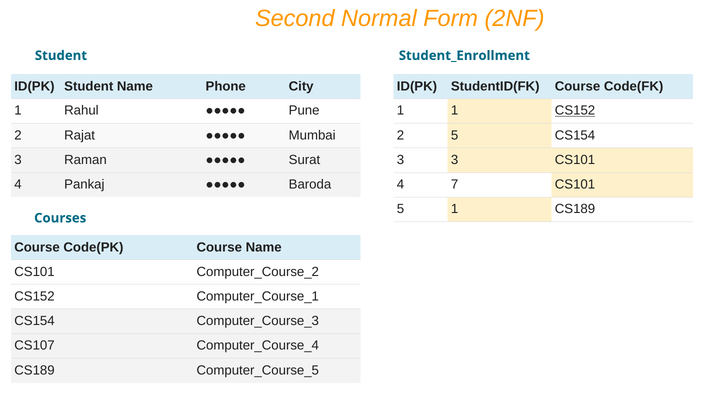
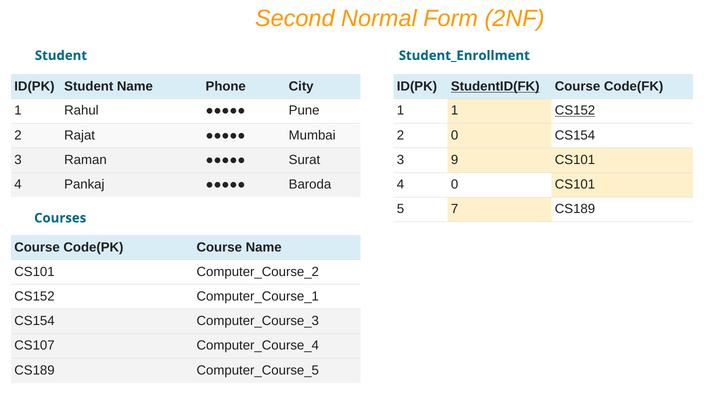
StudentID(FK underline: none -> present
2 5: 5 -> 0
3 3: 3 -> 9
4 7: 7 -> 0
5 1: 1 -> 7
